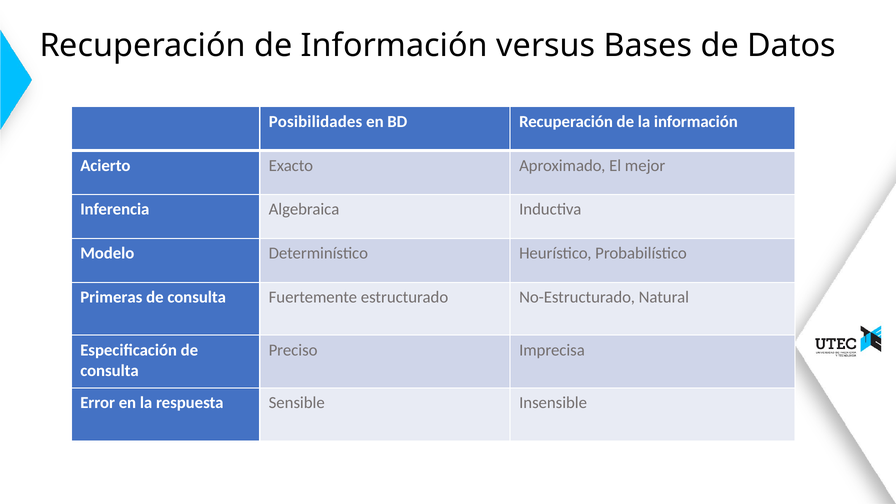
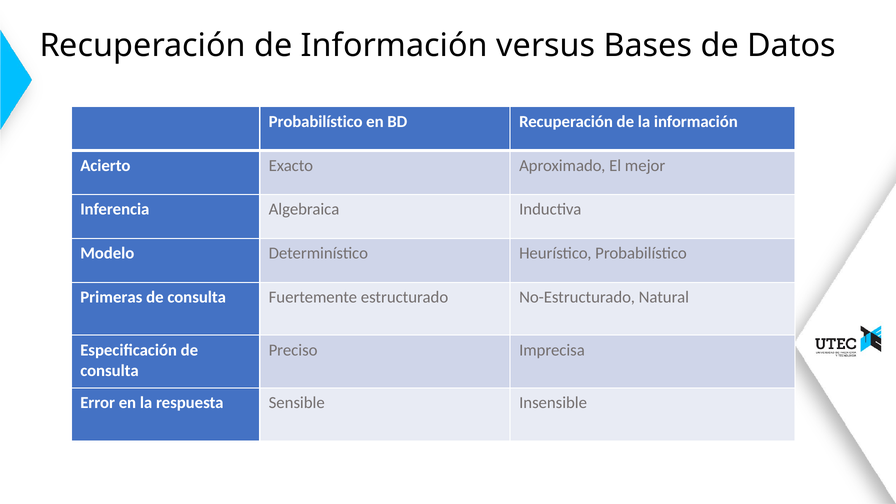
Posibilidades at (316, 122): Posibilidades -> Probabilístico
